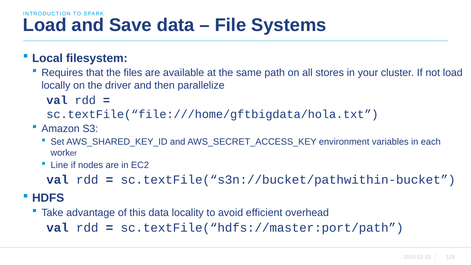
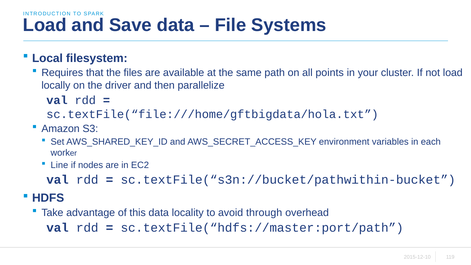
stores: stores -> points
efficient: efficient -> through
